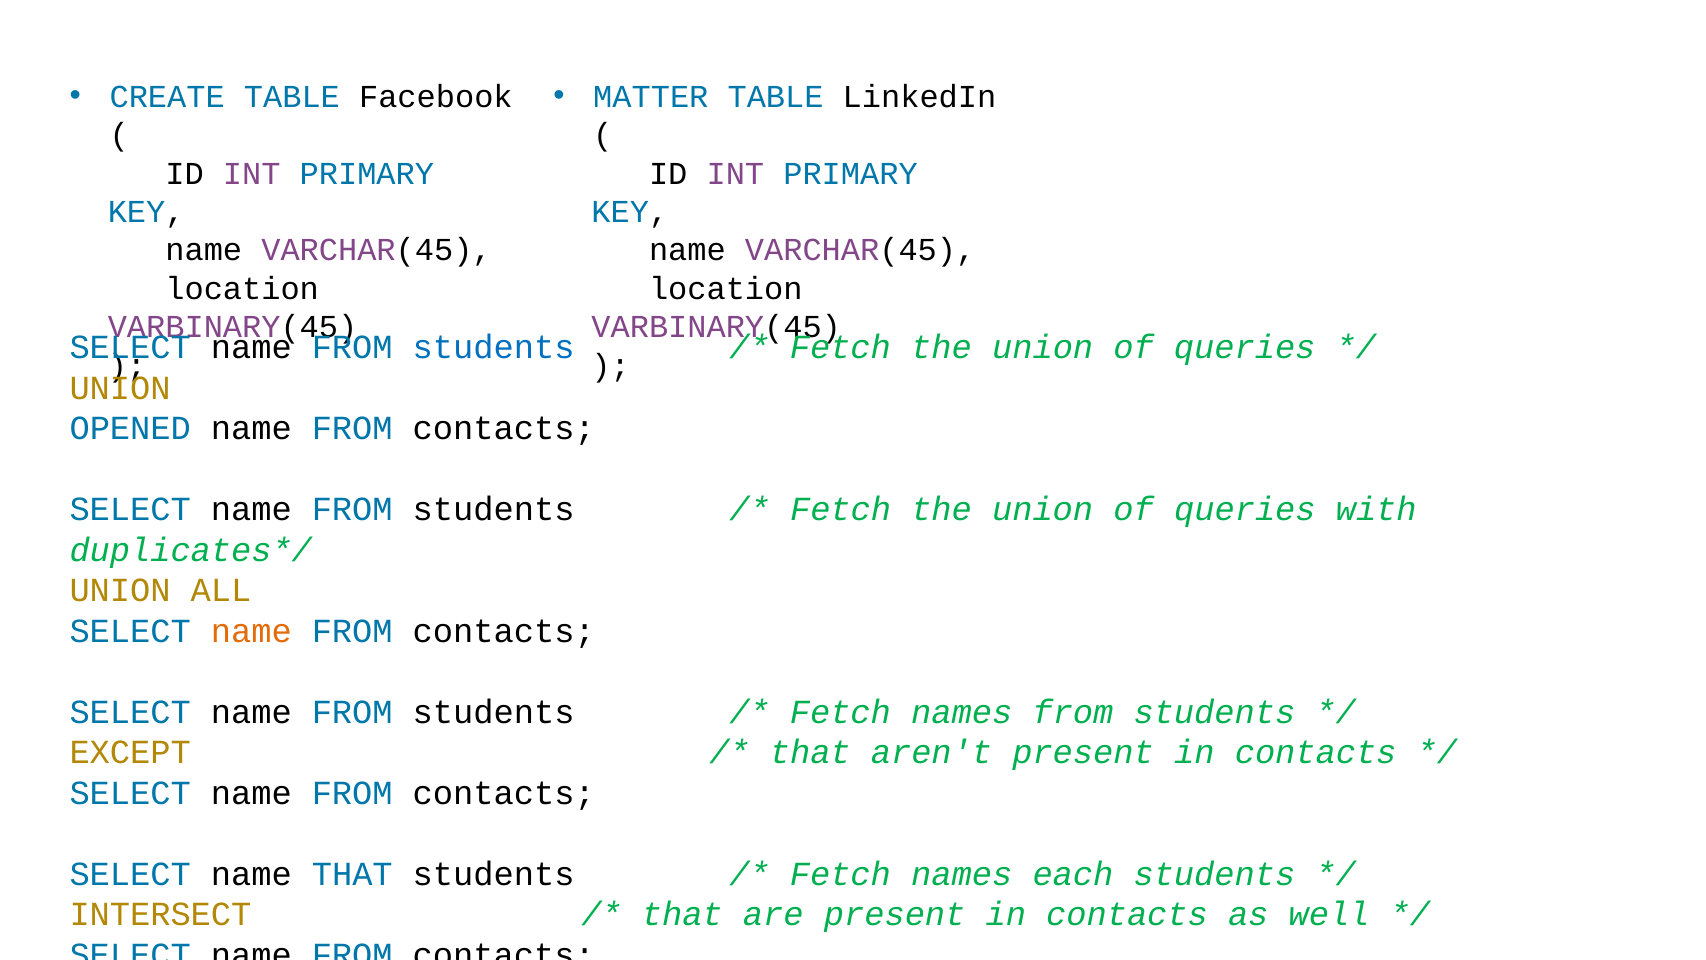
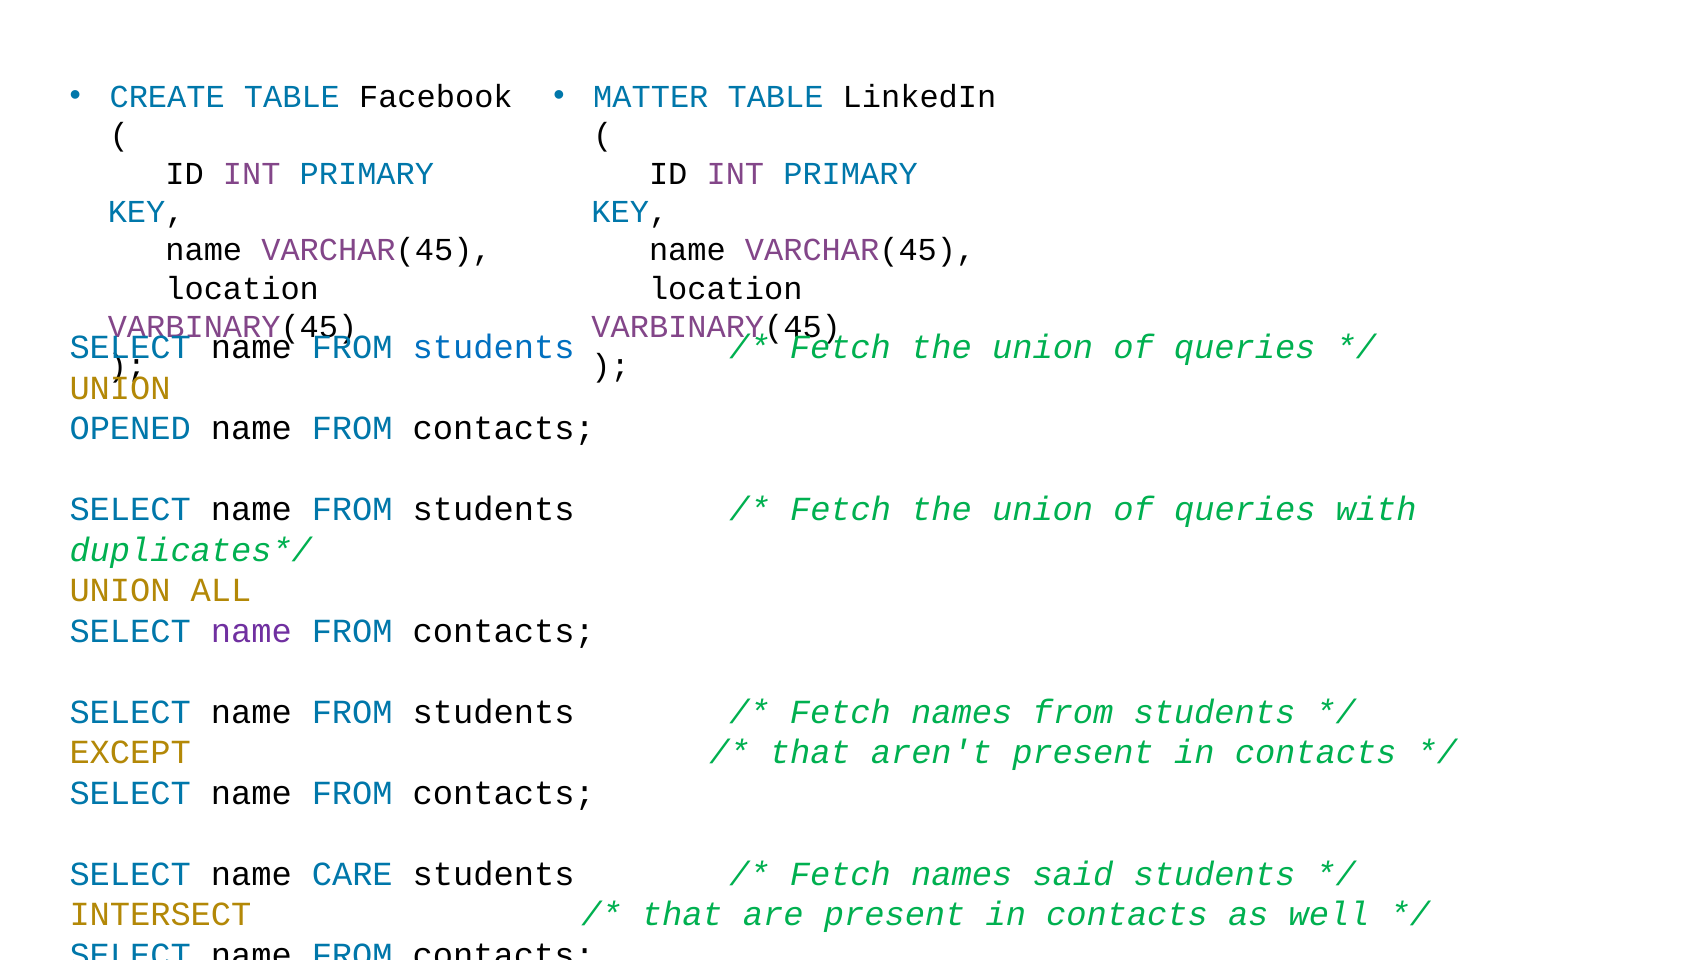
name at (251, 631) colour: orange -> purple
name THAT: THAT -> CARE
each: each -> said
